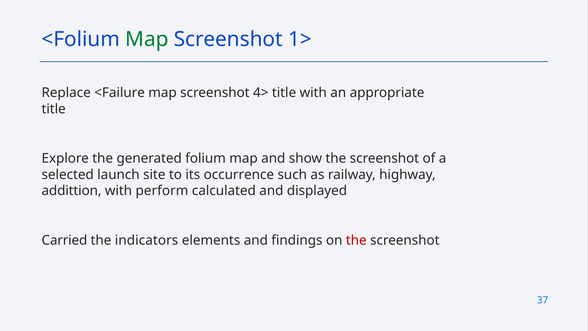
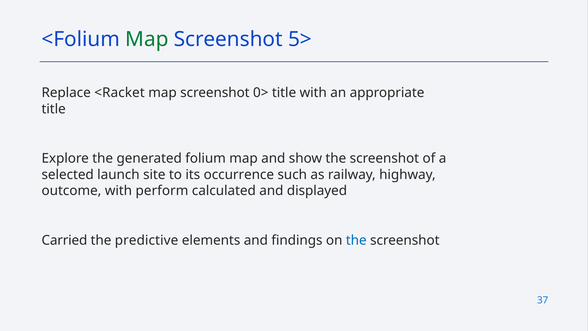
1>: 1> -> 5>
<Failure: <Failure -> <Racket
4>: 4> -> 0>
addittion: addittion -> outcome
indicators: indicators -> predictive
the at (356, 240) colour: red -> blue
